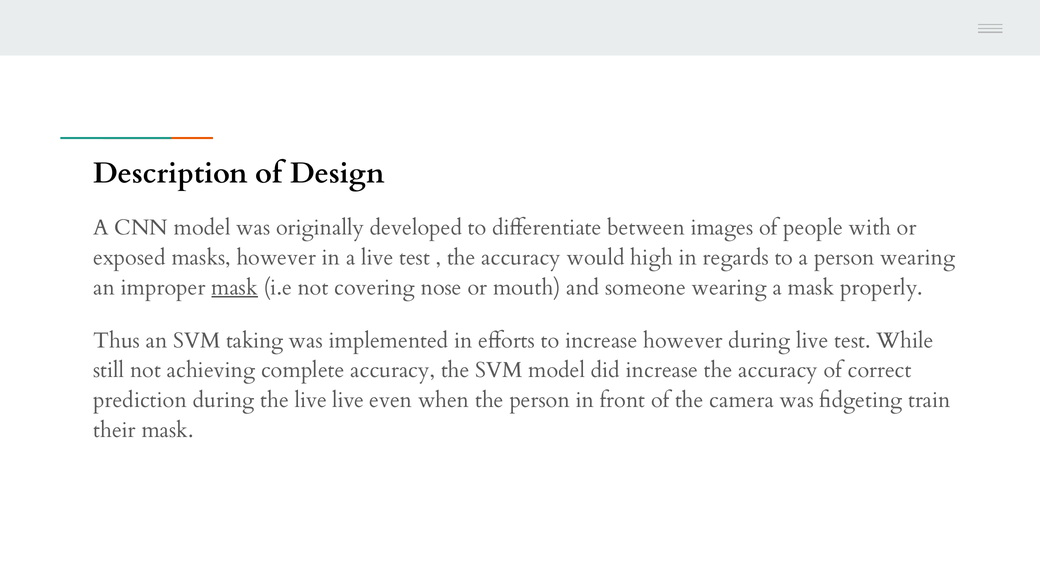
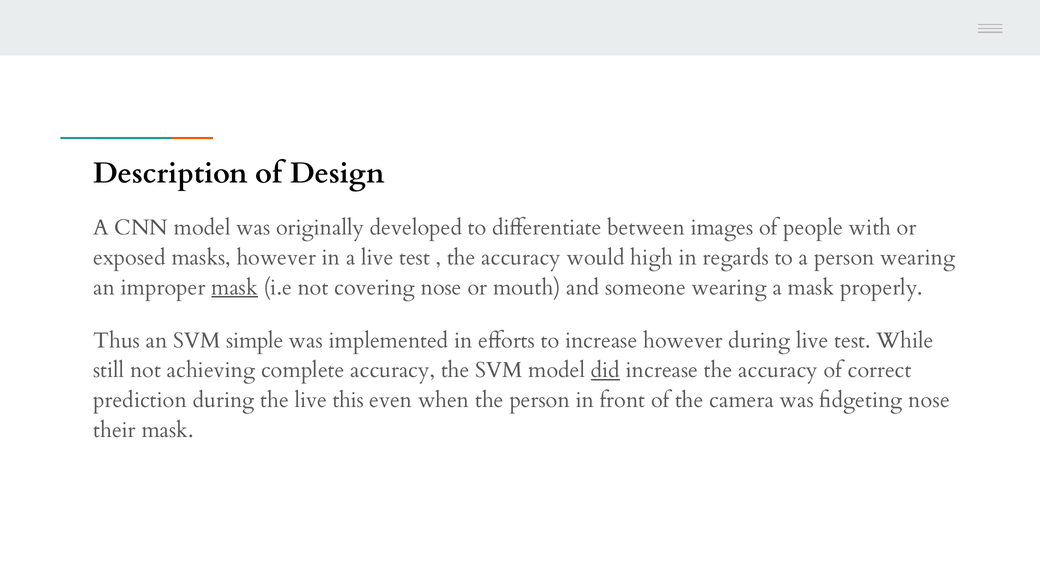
taking: taking -> simple
did underline: none -> present
live live: live -> this
fidgeting train: train -> nose
